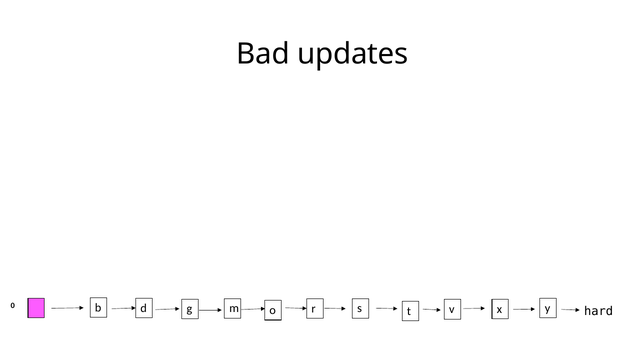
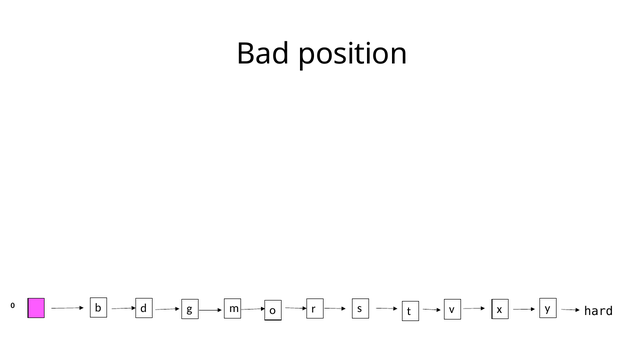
updates: updates -> position
